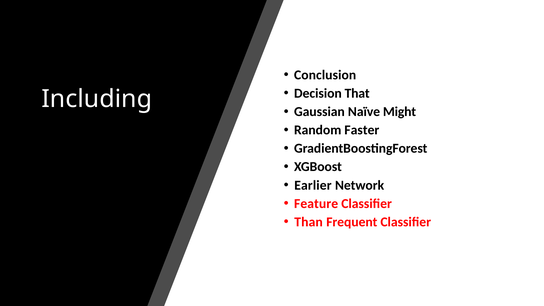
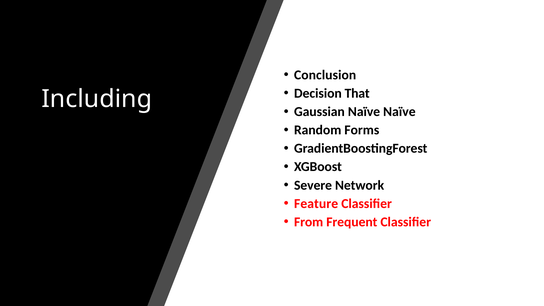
Naïve Might: Might -> Naïve
Faster: Faster -> Forms
Earlier: Earlier -> Severe
Than: Than -> From
